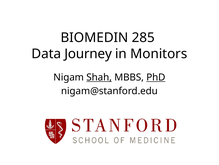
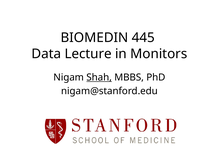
285: 285 -> 445
Journey: Journey -> Lecture
PhD underline: present -> none
